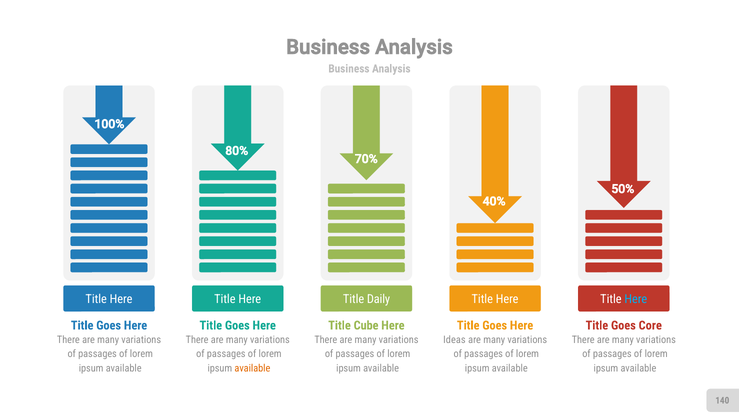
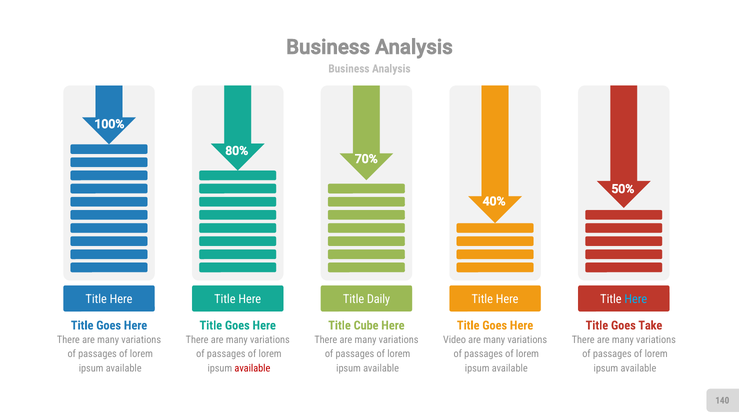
Core: Core -> Take
Ideas: Ideas -> Video
available at (252, 368) colour: orange -> red
